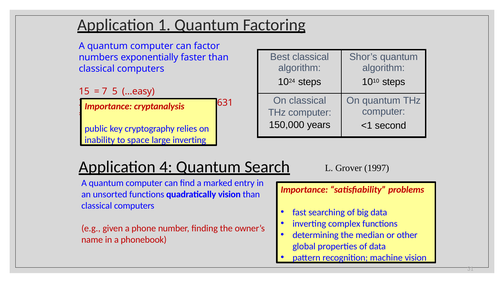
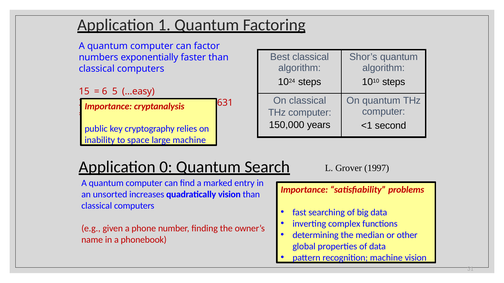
7: 7 -> 6
large inverting: inverting -> machine
4: 4 -> 0
unsorted functions: functions -> increases
